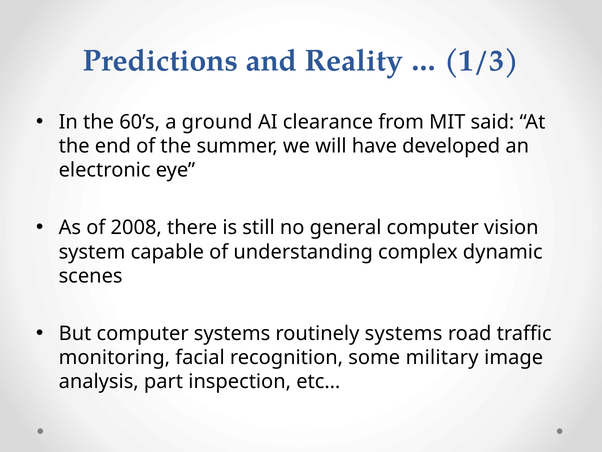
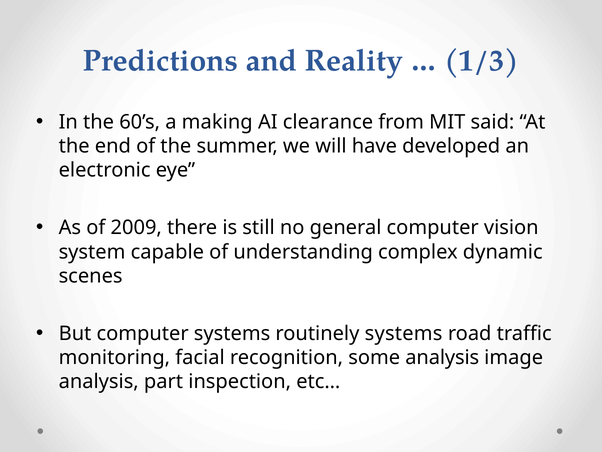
ground: ground -> making
2008: 2008 -> 2009
some military: military -> analysis
